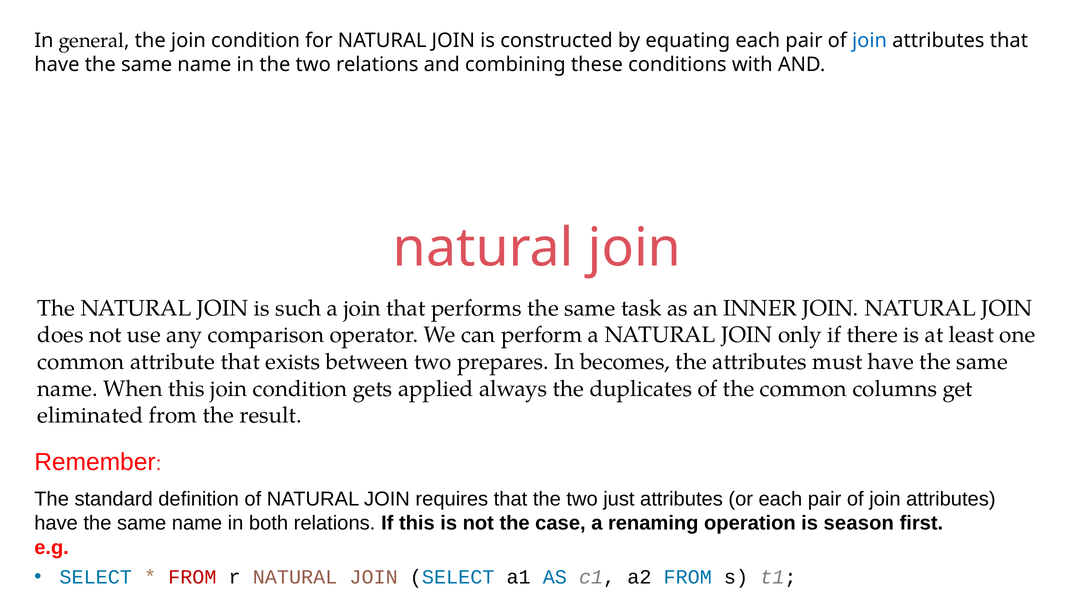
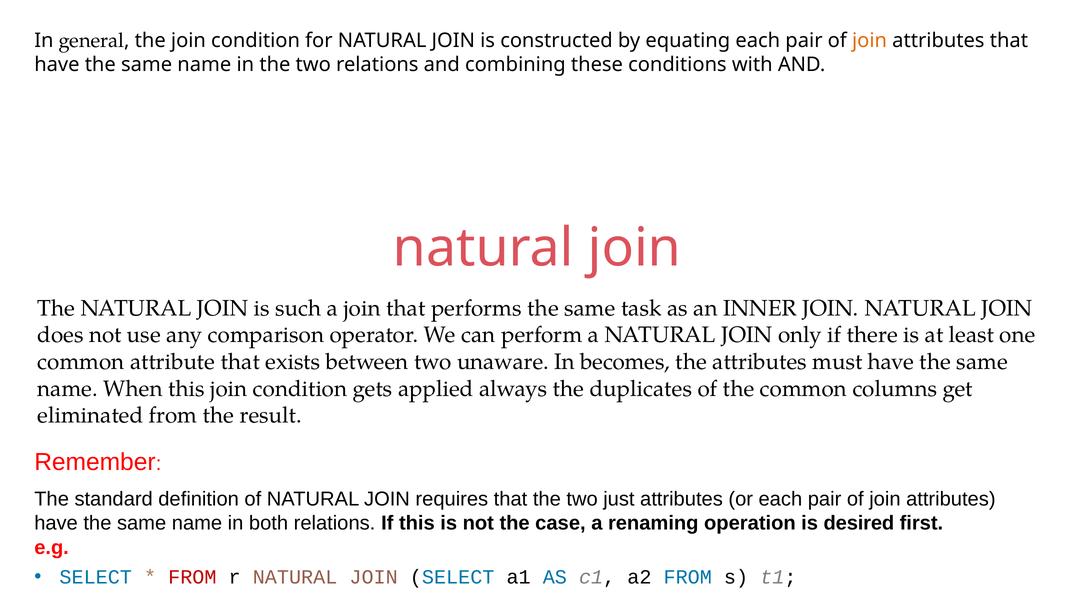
join at (870, 40) colour: blue -> orange
prepares: prepares -> unaware
season: season -> desired
